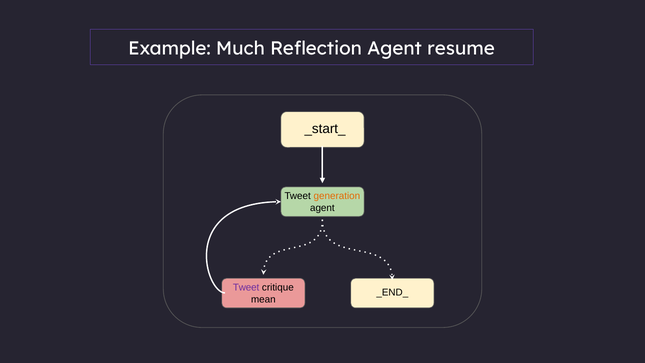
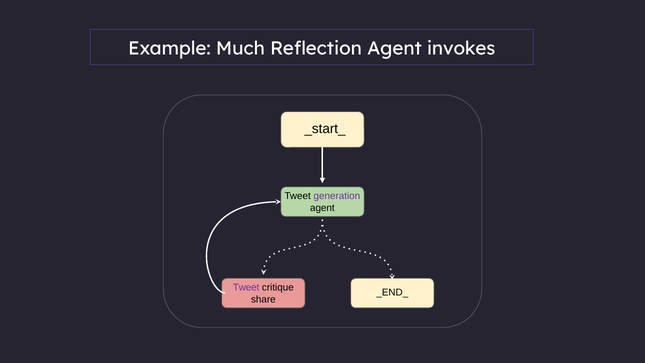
resume: resume -> invokes
generation colour: orange -> purple
mean: mean -> share
